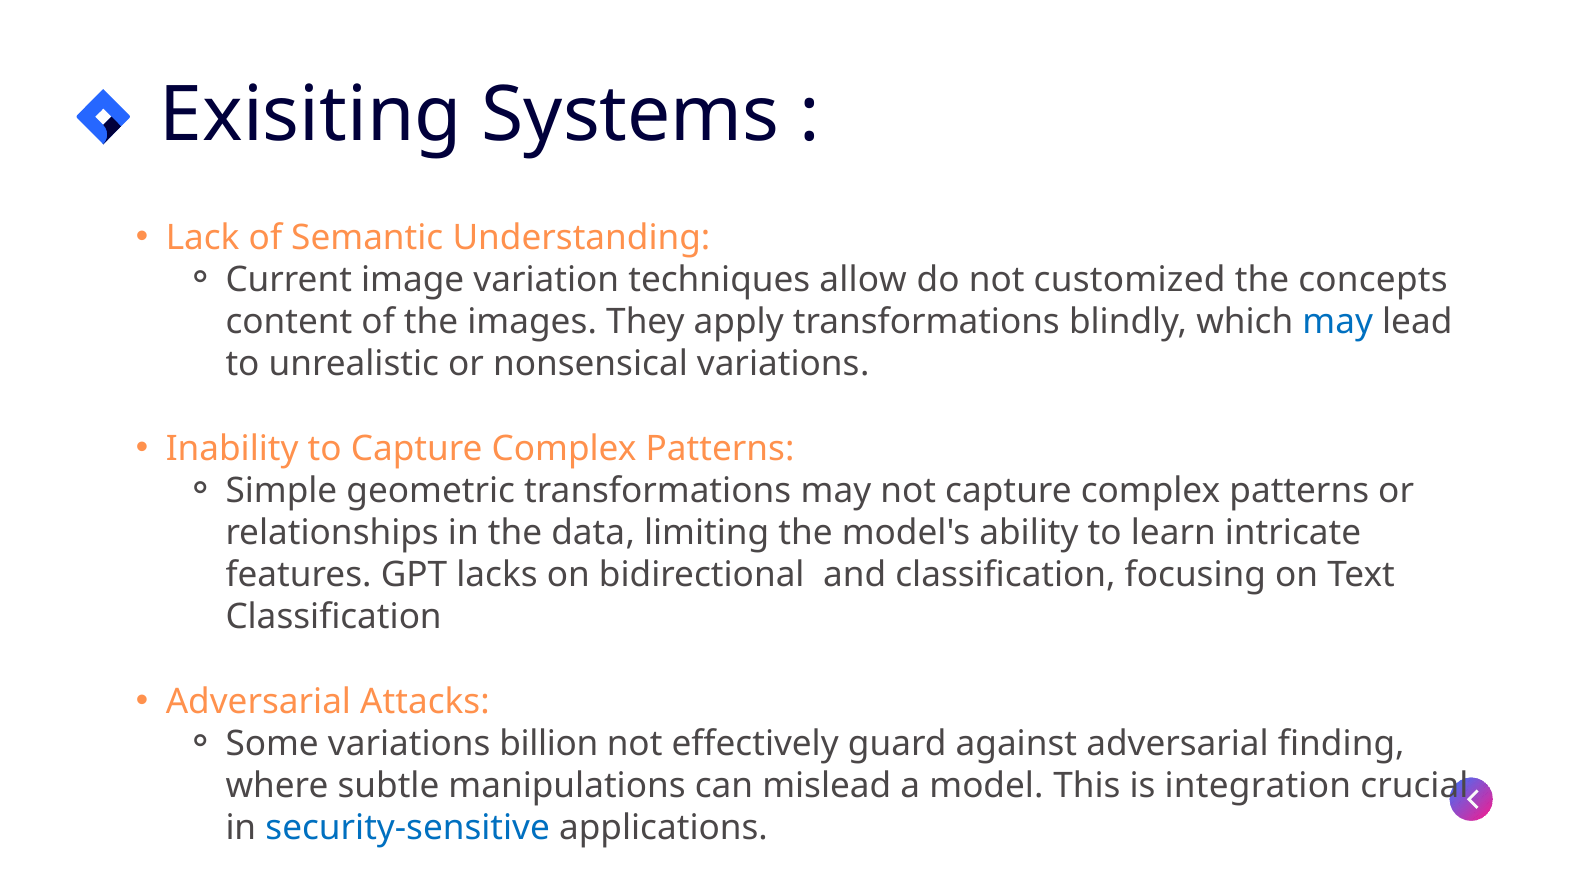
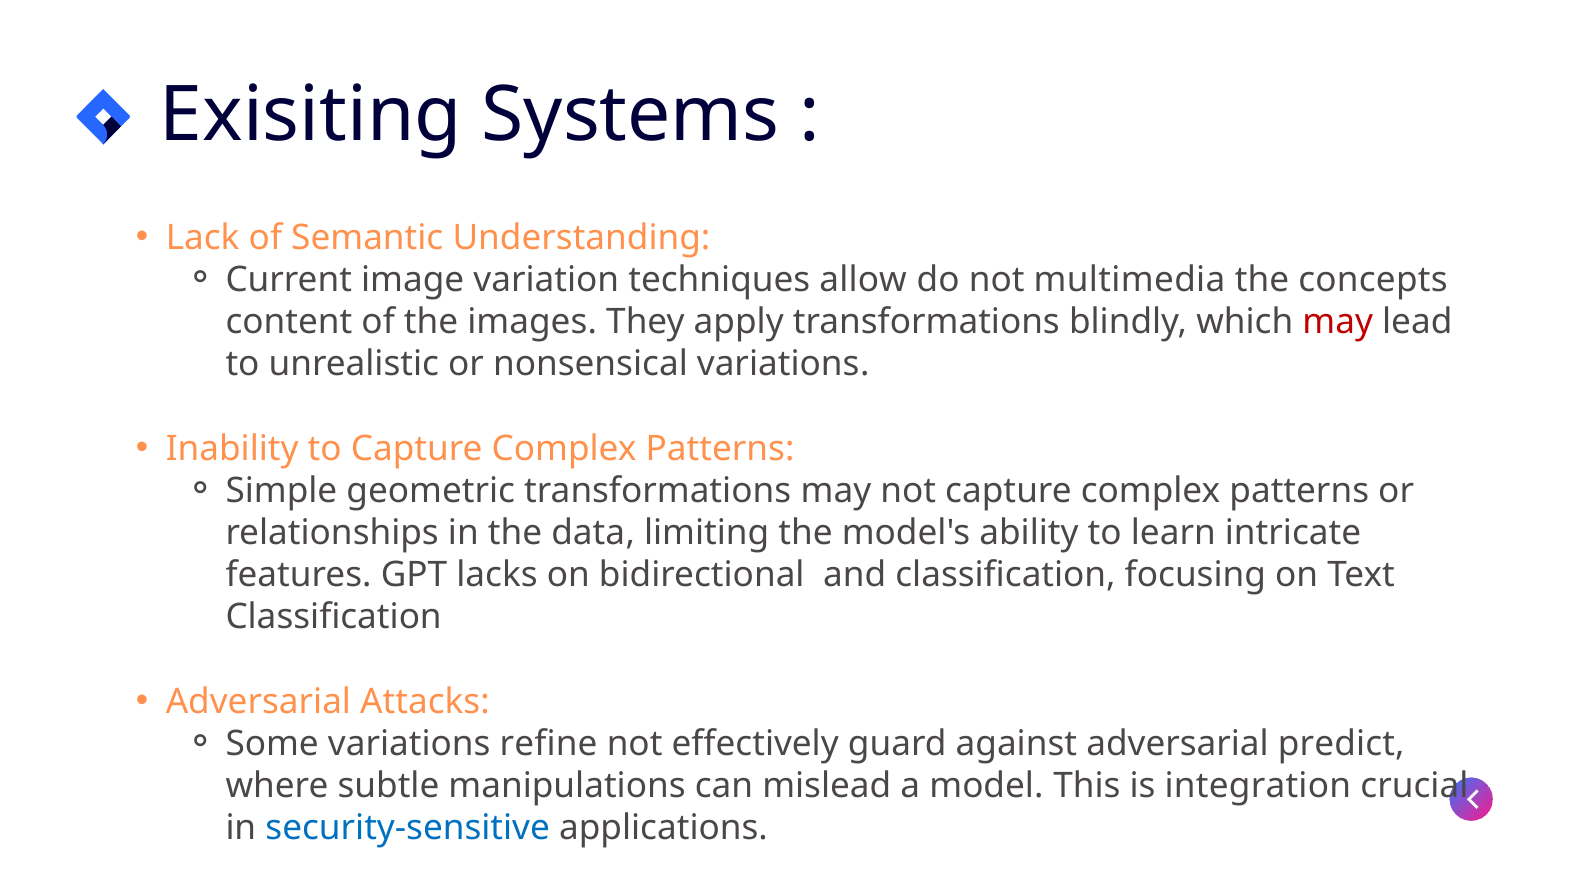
customized: customized -> multimedia
may at (1338, 322) colour: blue -> red
billion: billion -> refine
finding: finding -> predict
